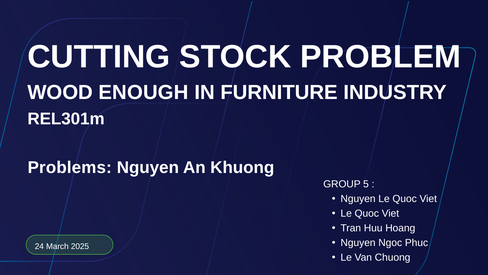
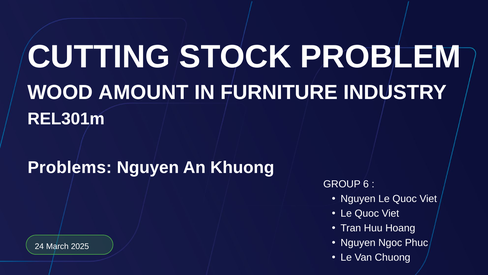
ENOUGH: ENOUGH -> AMOUNT
5: 5 -> 6
